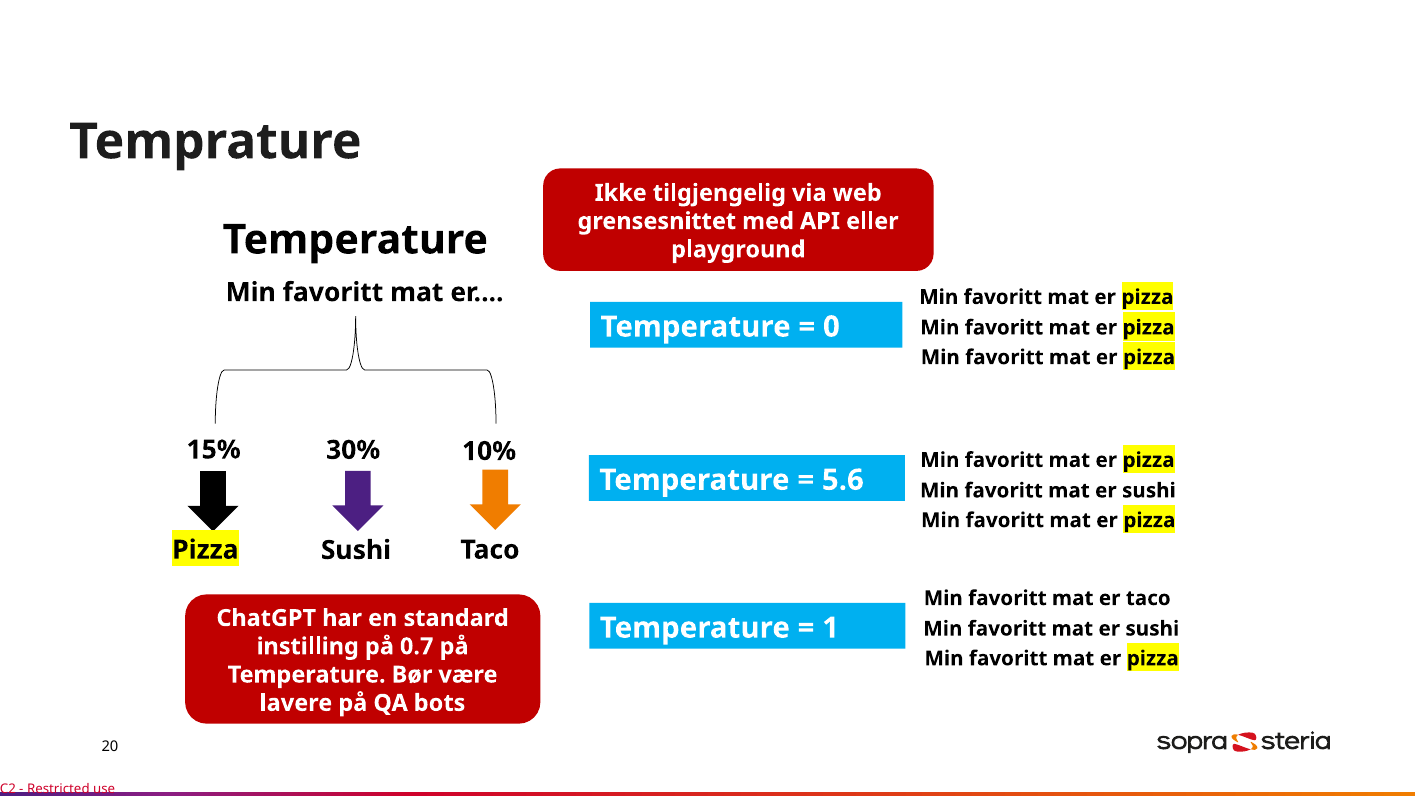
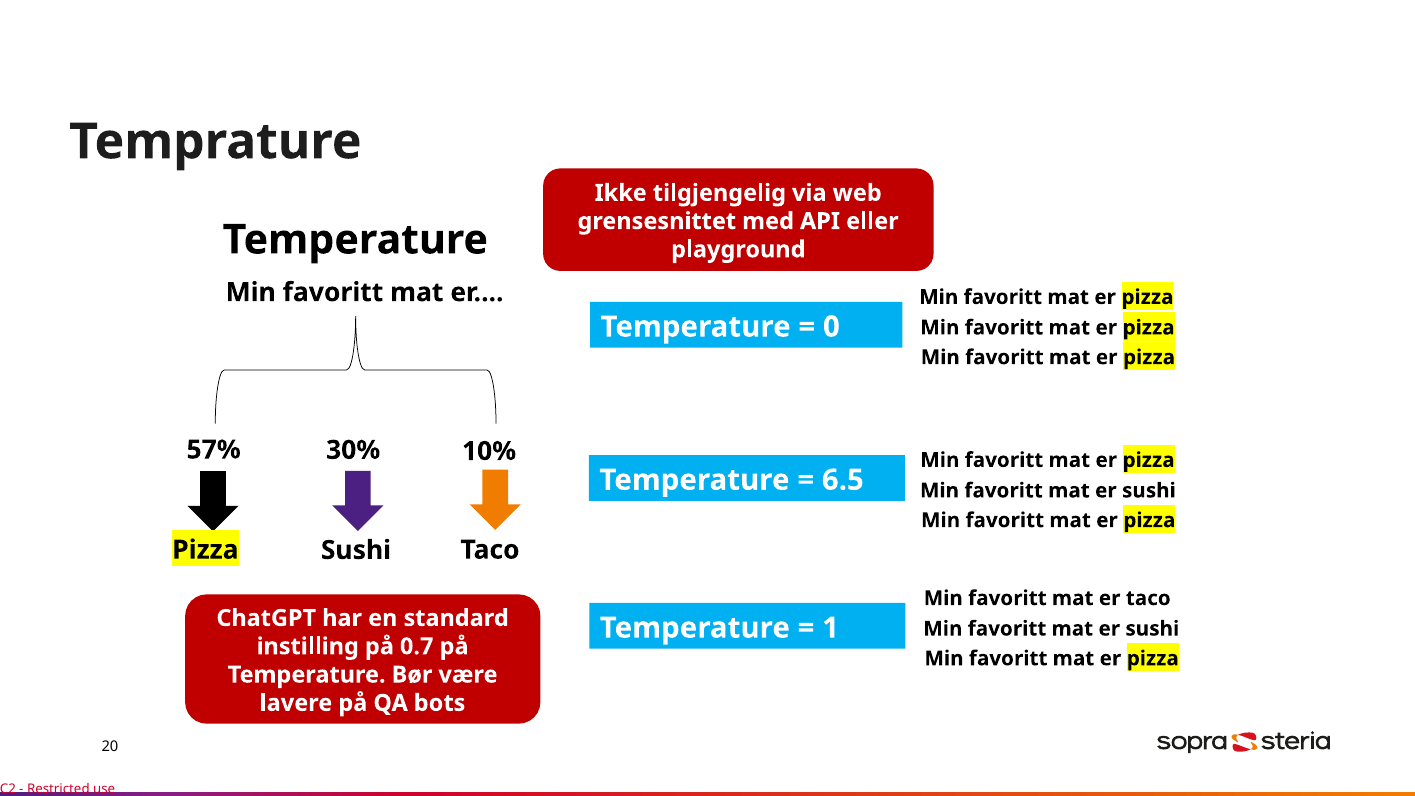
15%: 15% -> 57%
5.6: 5.6 -> 6.5
